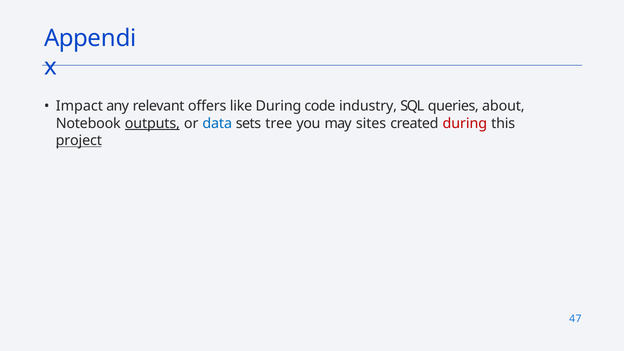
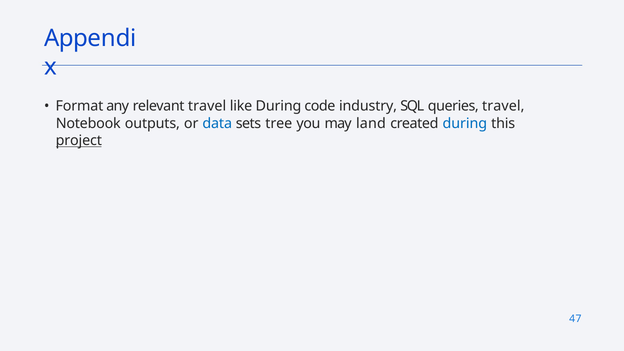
Impact: Impact -> Format
relevant offers: offers -> travel
queries about: about -> travel
outputs underline: present -> none
sites: sites -> land
during at (465, 123) colour: red -> blue
